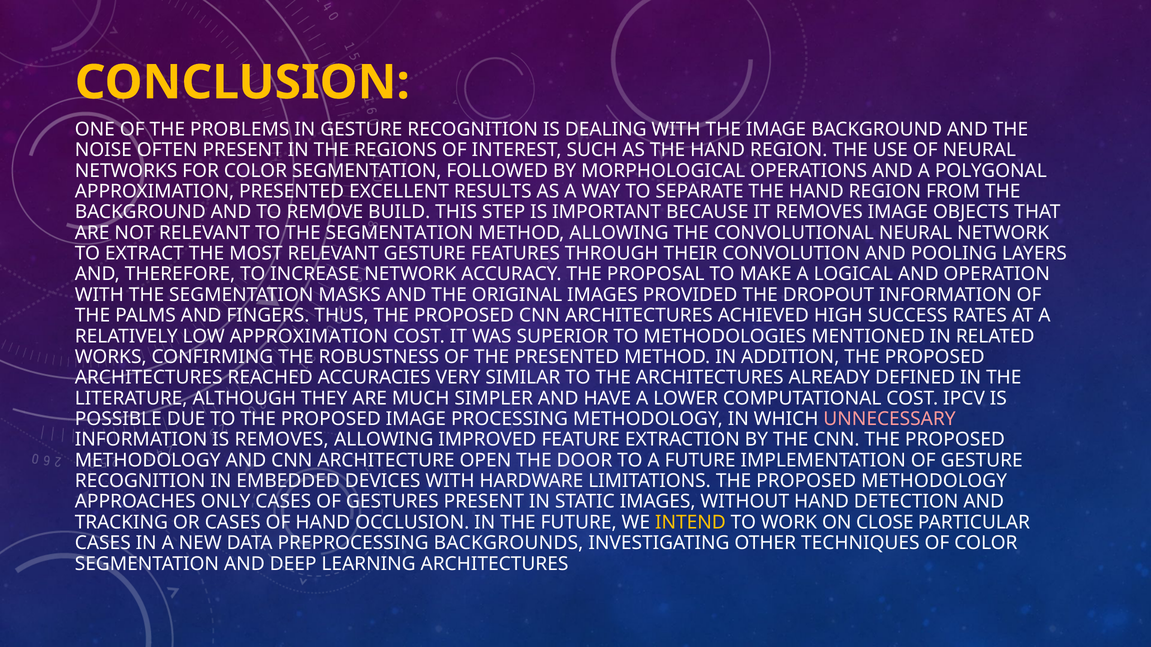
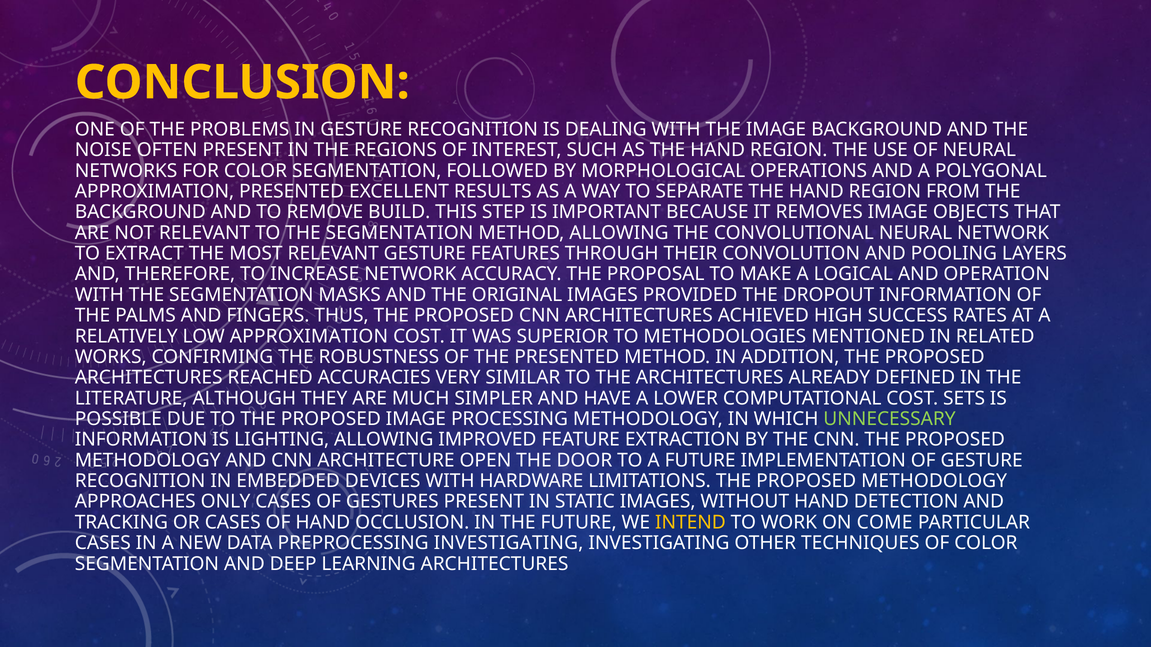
IPCV: IPCV -> SETS
UNNECESSARY colour: pink -> light green
IS REMOVES: REMOVES -> LIGHTING
CLOSE: CLOSE -> COME
PREPROCESSING BACKGROUNDS: BACKGROUNDS -> INVESTIGATING
